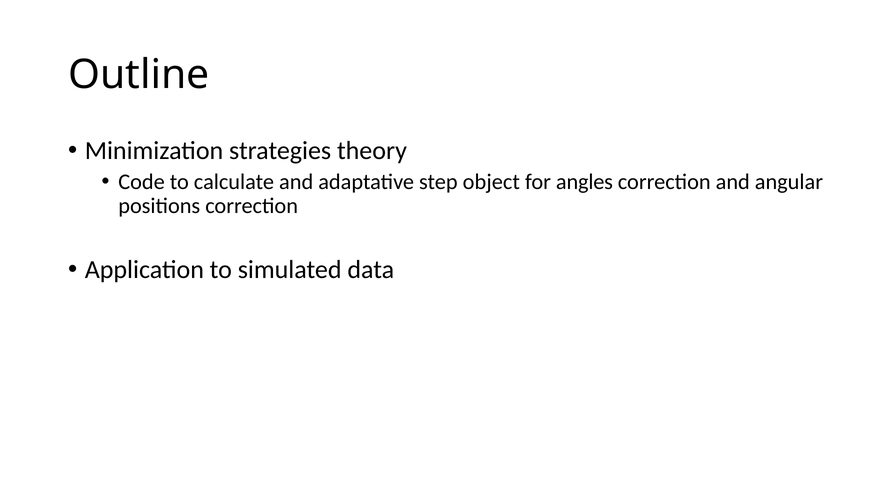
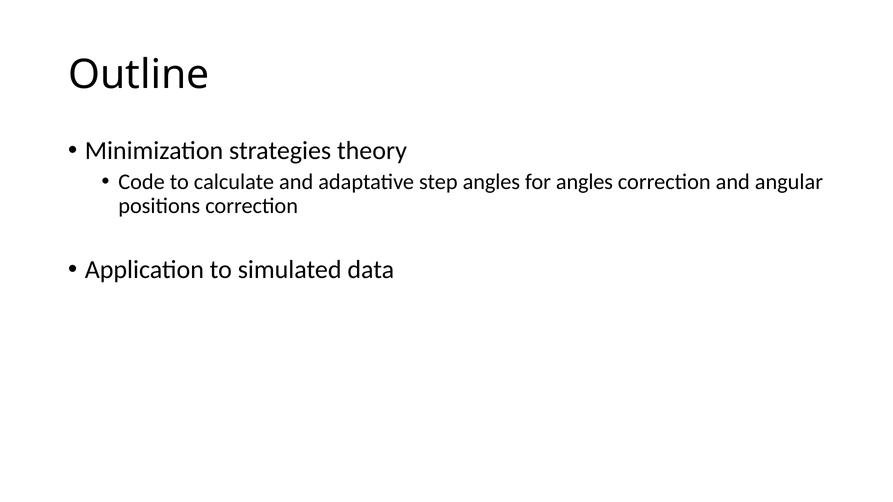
step object: object -> angles
